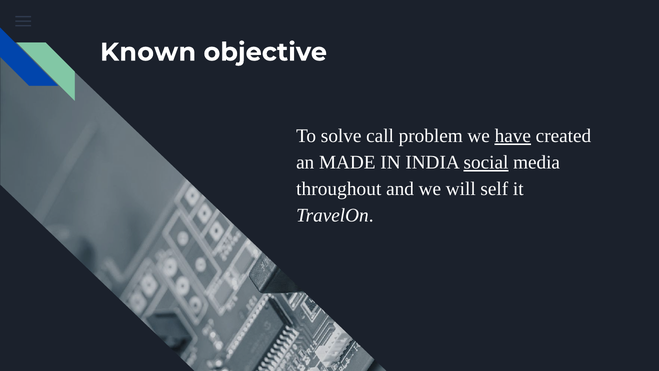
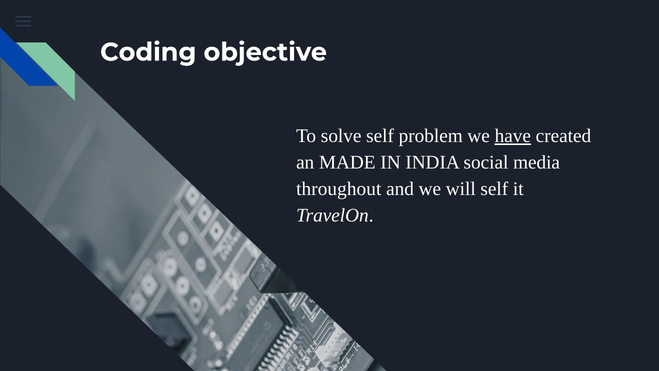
Known: Known -> Coding
solve call: call -> self
social underline: present -> none
